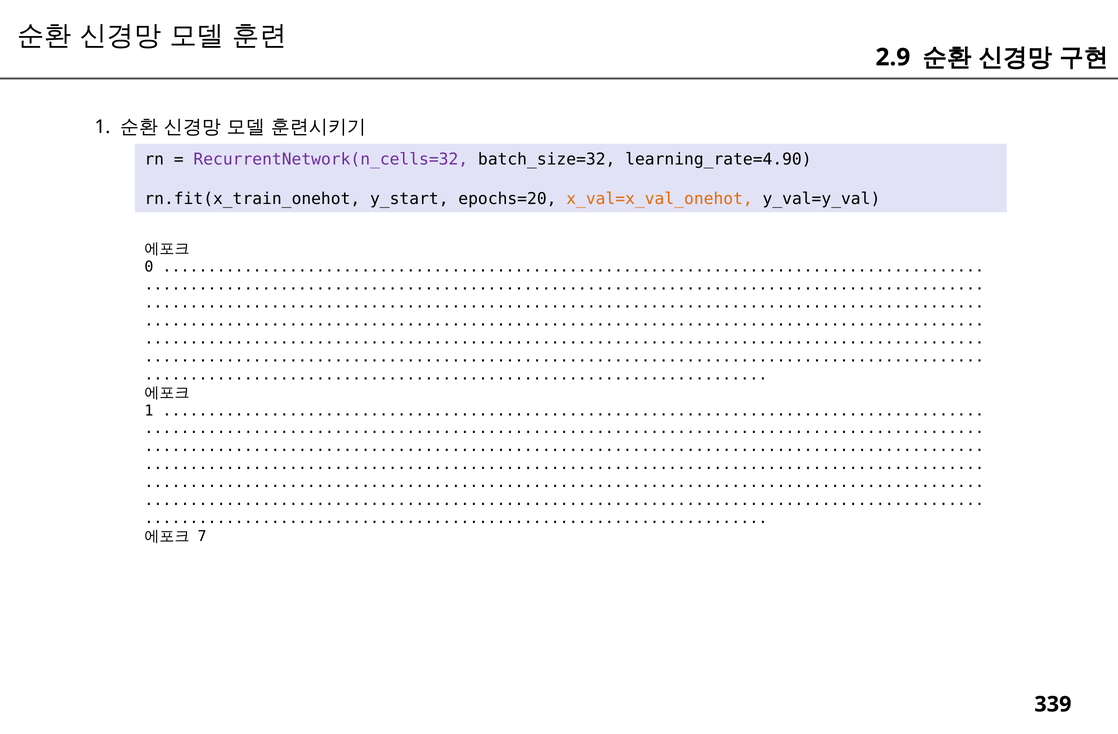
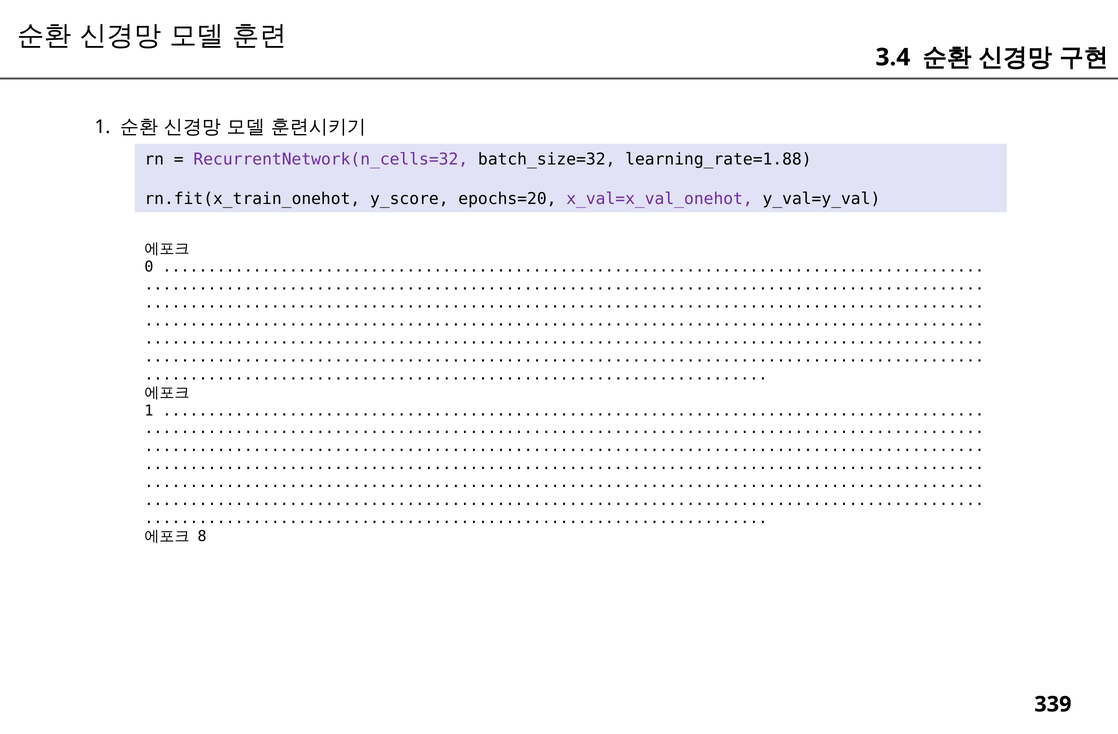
2.9: 2.9 -> 3.4
learning_rate=4.90: learning_rate=4.90 -> learning_rate=1.88
y_start: y_start -> y_score
x_val=x_val_onehot colour: orange -> purple
7: 7 -> 8
